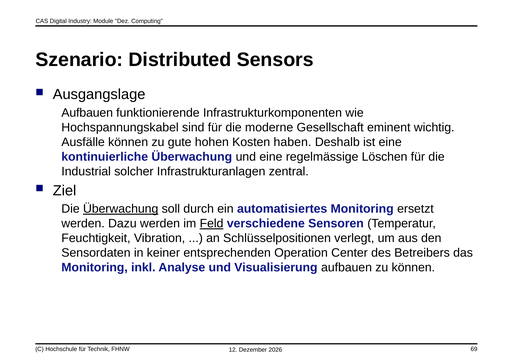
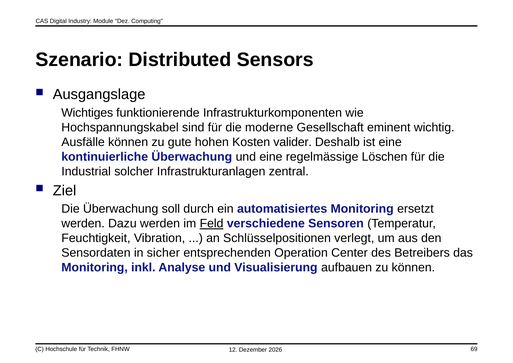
Aufbauen at (87, 113): Aufbauen -> Wichtiges
haben: haben -> valider
Überwachung at (121, 209) underline: present -> none
keiner: keiner -> sicher
